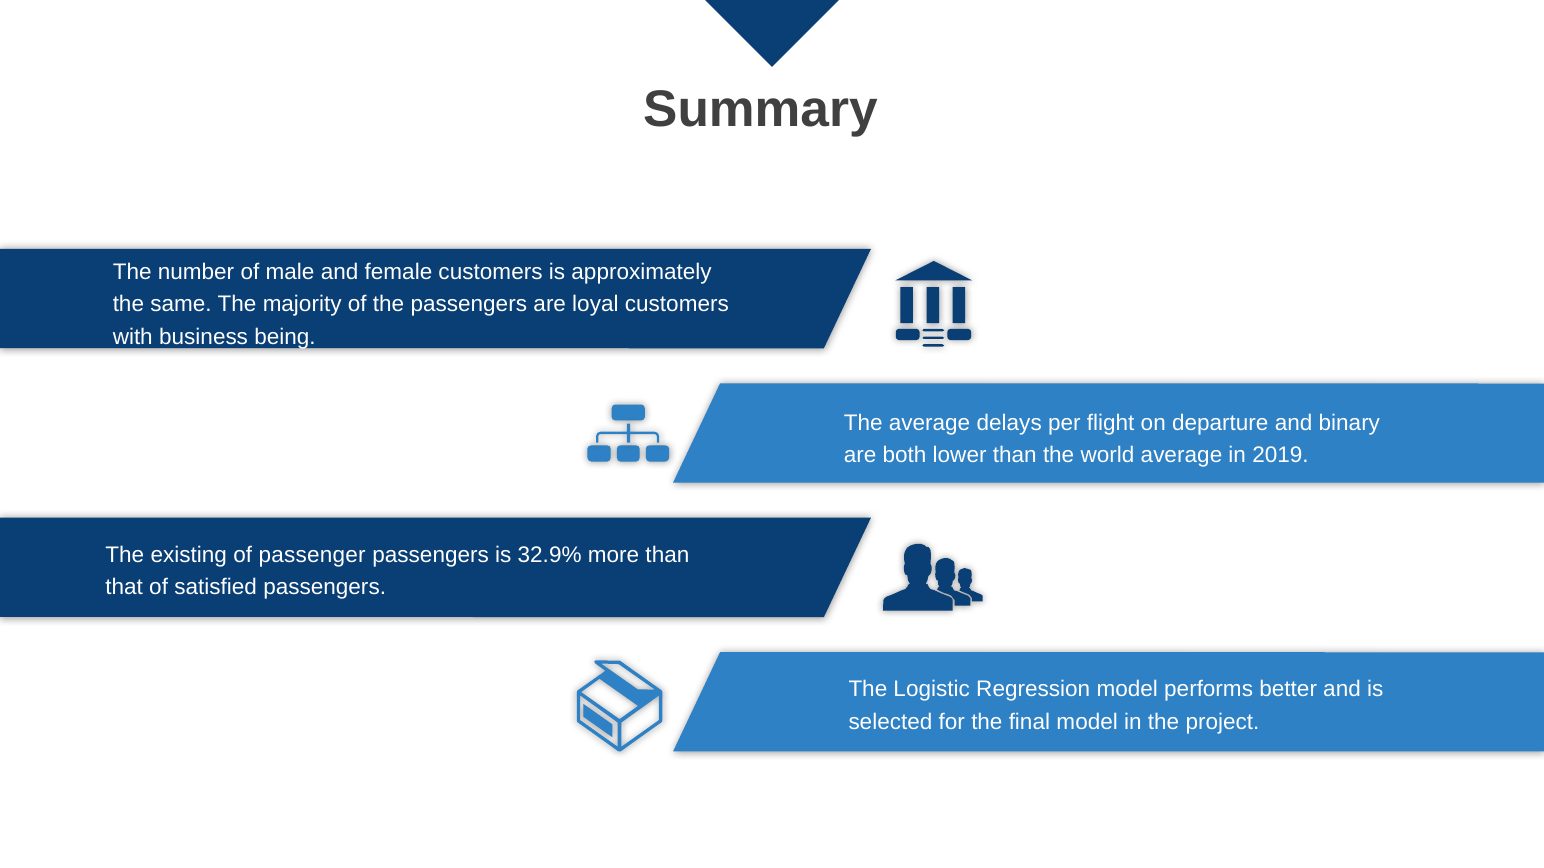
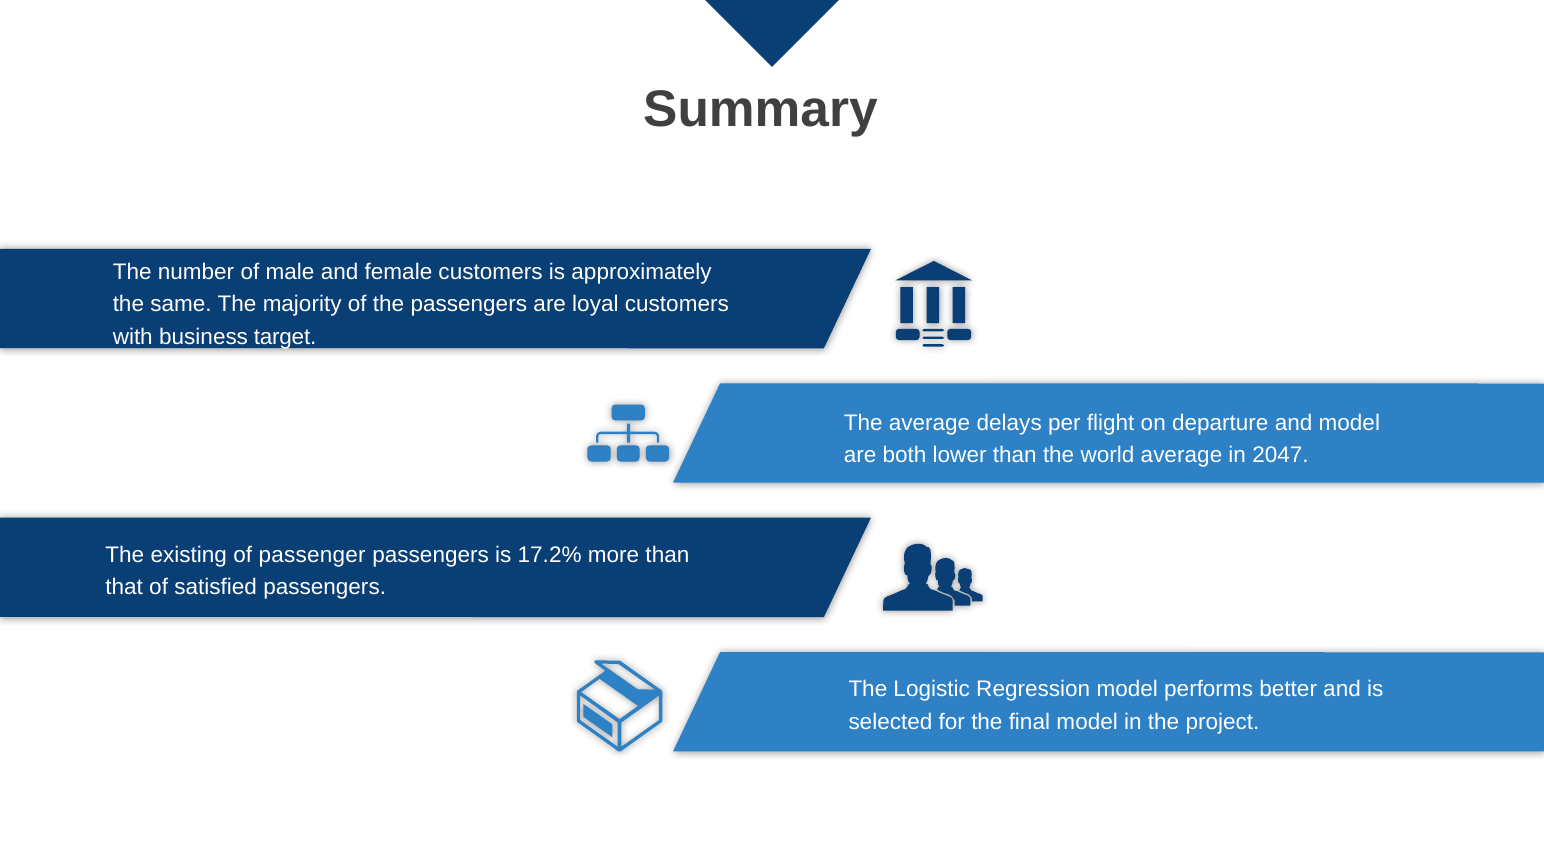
being: being -> target
and binary: binary -> model
2019: 2019 -> 2047
32.9%: 32.9% -> 17.2%
